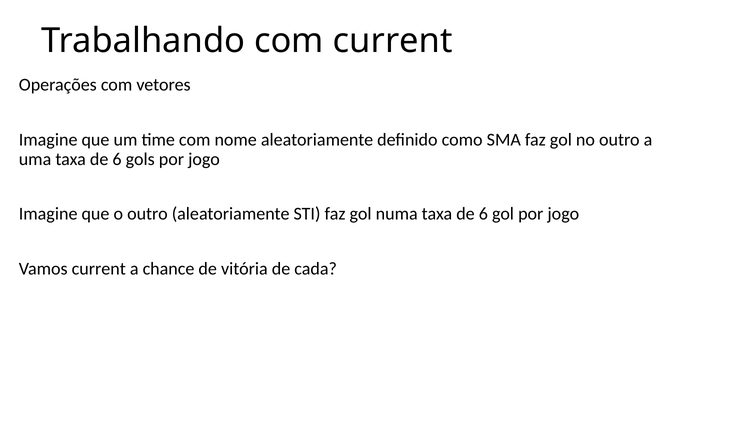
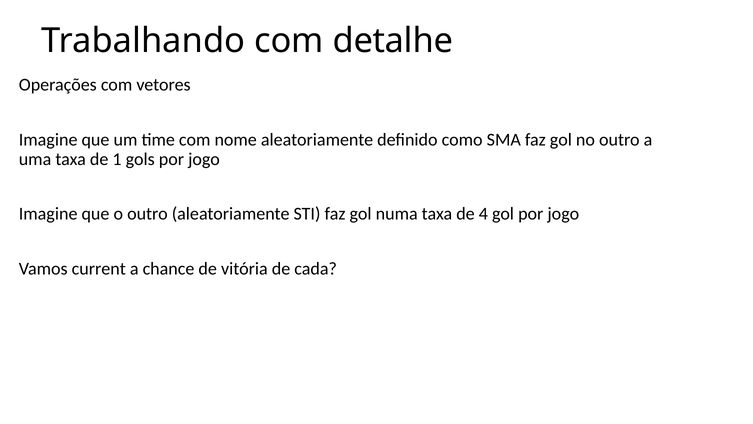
com current: current -> detalhe
uma taxa de 6: 6 -> 1
numa taxa de 6: 6 -> 4
